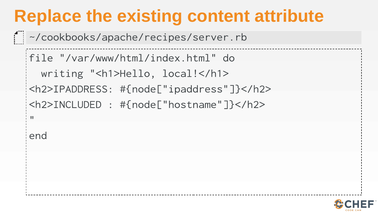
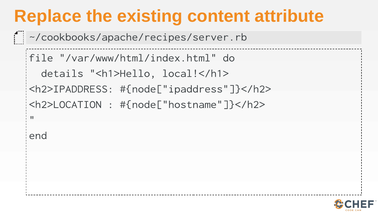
writing: writing -> details
<h2>INCLUDED: <h2>INCLUDED -> <h2>LOCATION
